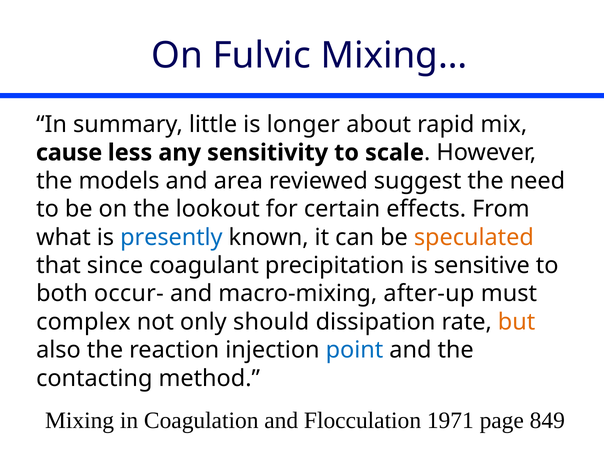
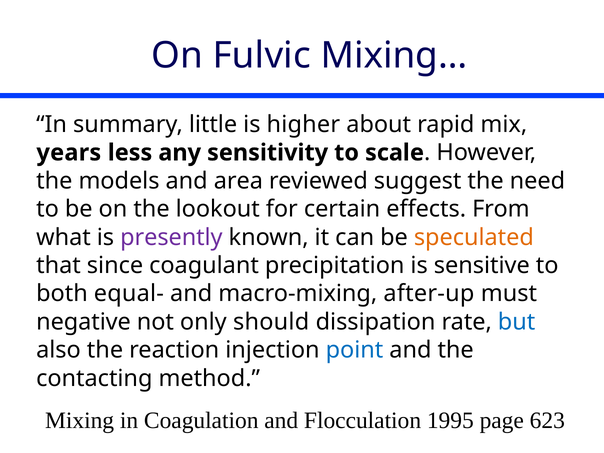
longer: longer -> higher
cause: cause -> years
presently colour: blue -> purple
occur-: occur- -> equal-
complex: complex -> negative
but colour: orange -> blue
1971: 1971 -> 1995
849: 849 -> 623
